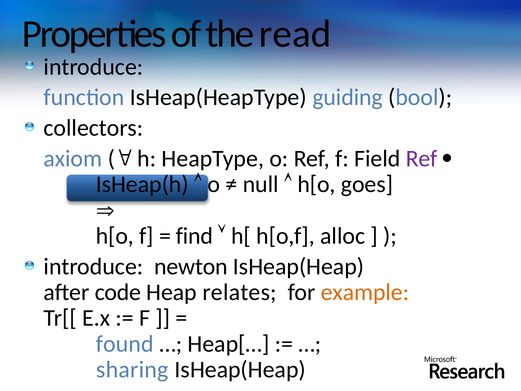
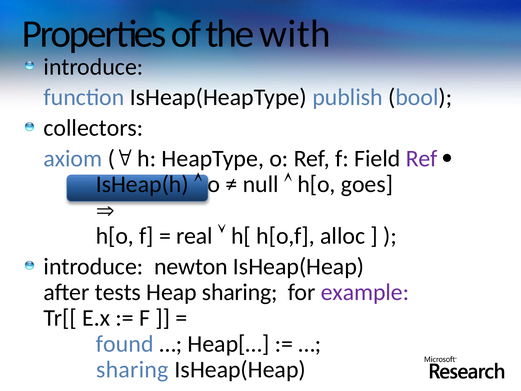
read: read -> with
guiding: guiding -> publish
find: find -> real
code: code -> tests
Heap relates: relates -> sharing
example colour: orange -> purple
